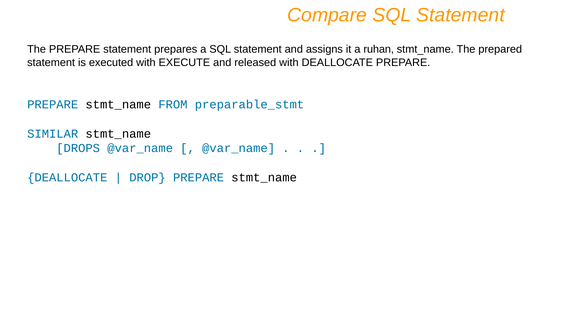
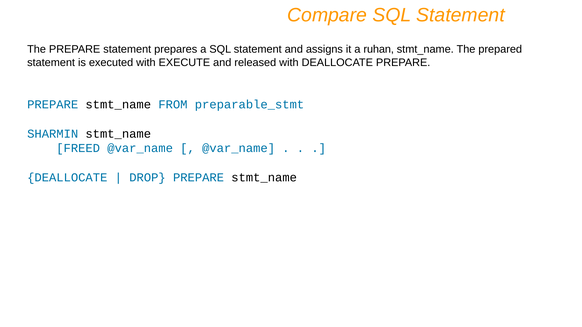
SIMILAR: SIMILAR -> SHARMIN
DROPS: DROPS -> FREED
